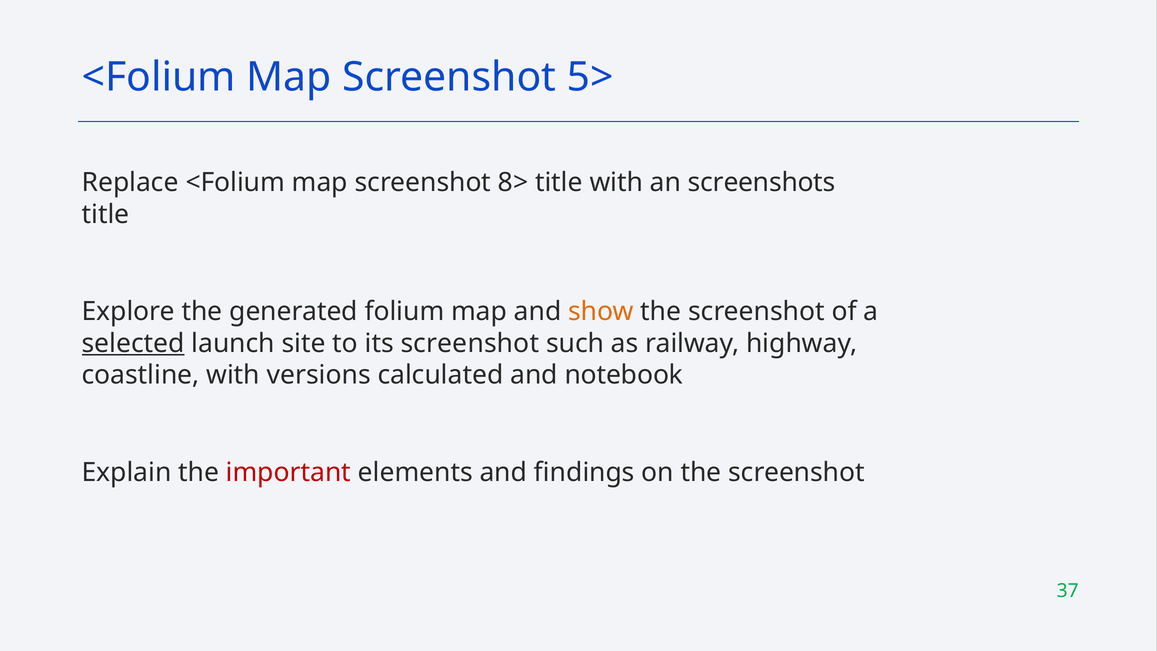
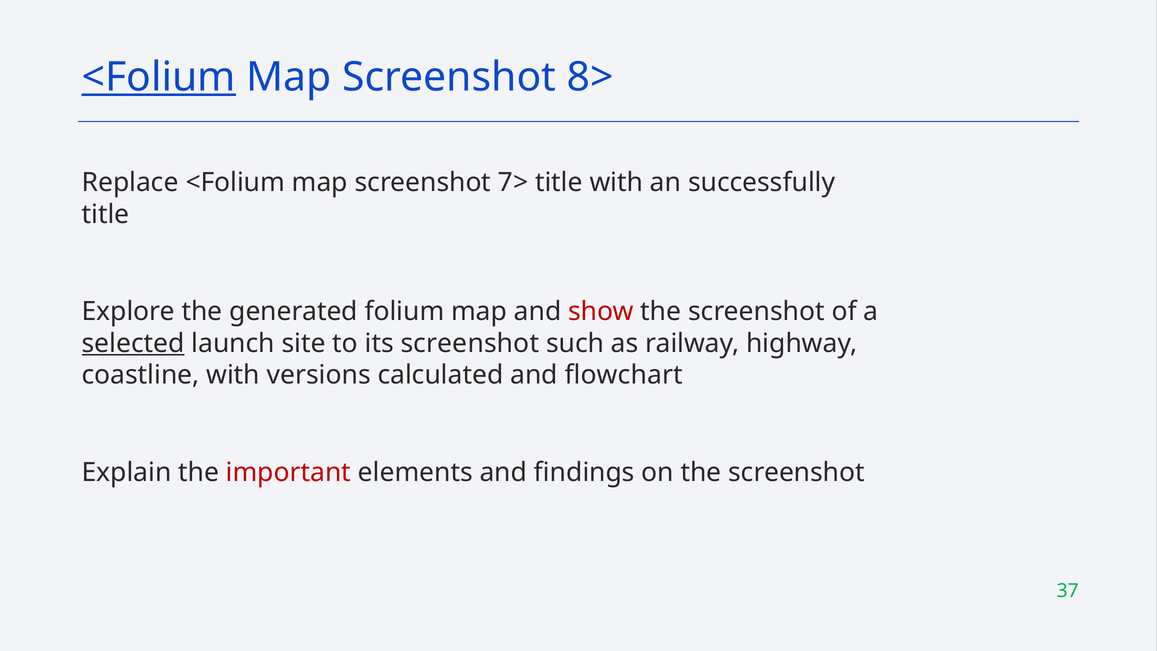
<Folium at (159, 77) underline: none -> present
5>: 5> -> 8>
8>: 8> -> 7>
screenshots: screenshots -> successfully
show colour: orange -> red
notebook: notebook -> flowchart
